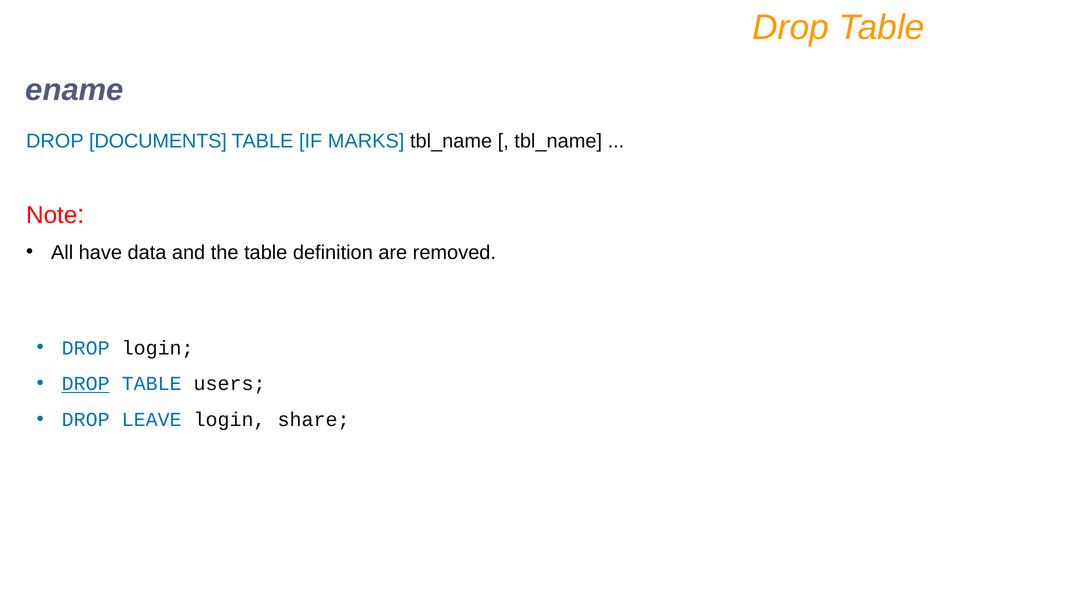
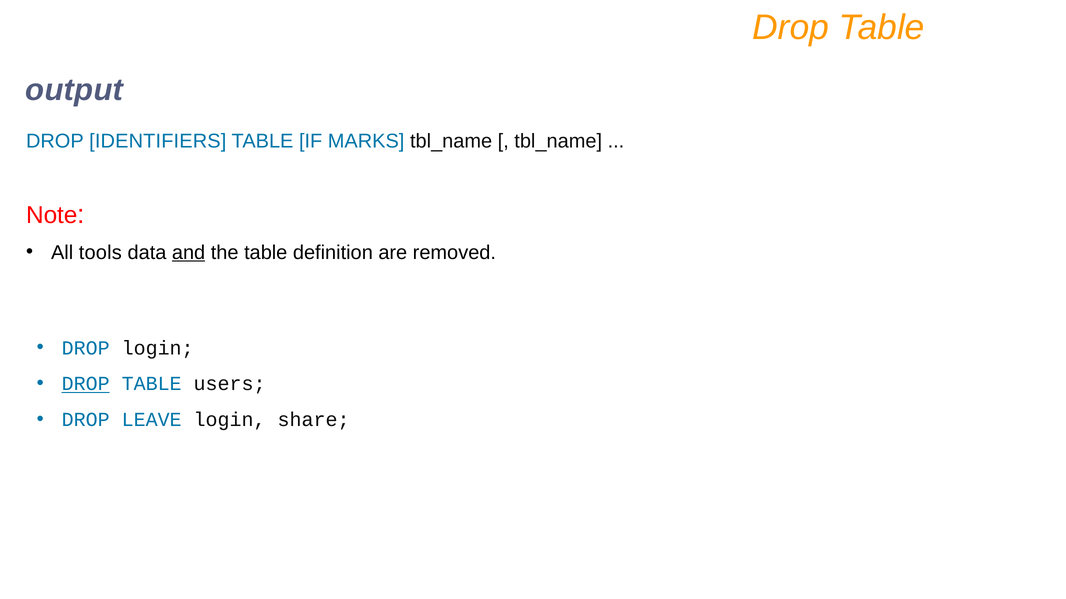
ename: ename -> output
DOCUMENTS: DOCUMENTS -> IDENTIFIERS
have: have -> tools
and underline: none -> present
